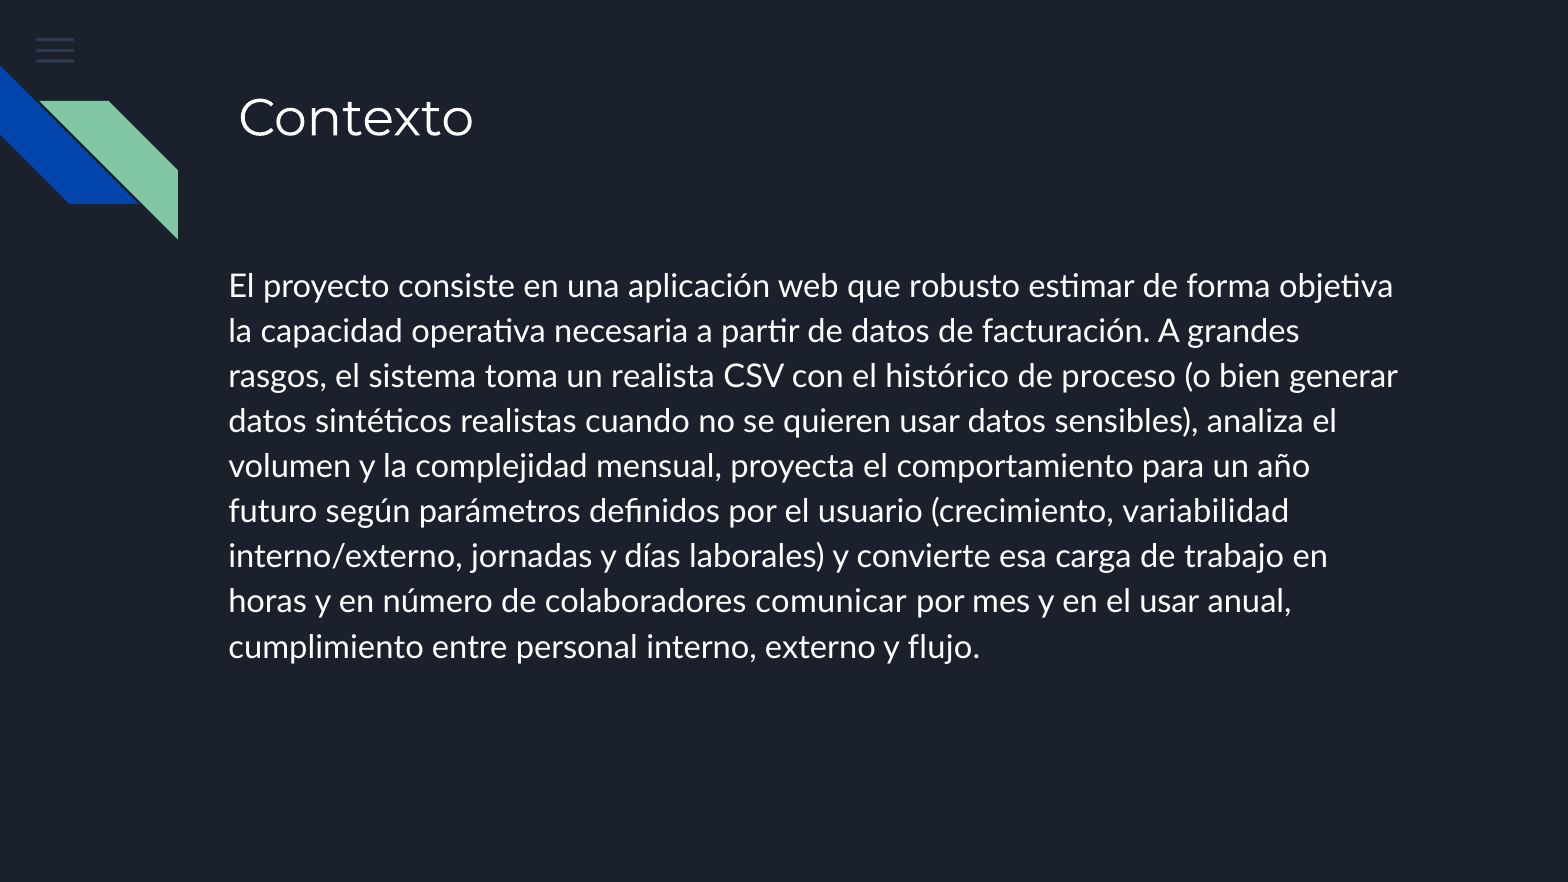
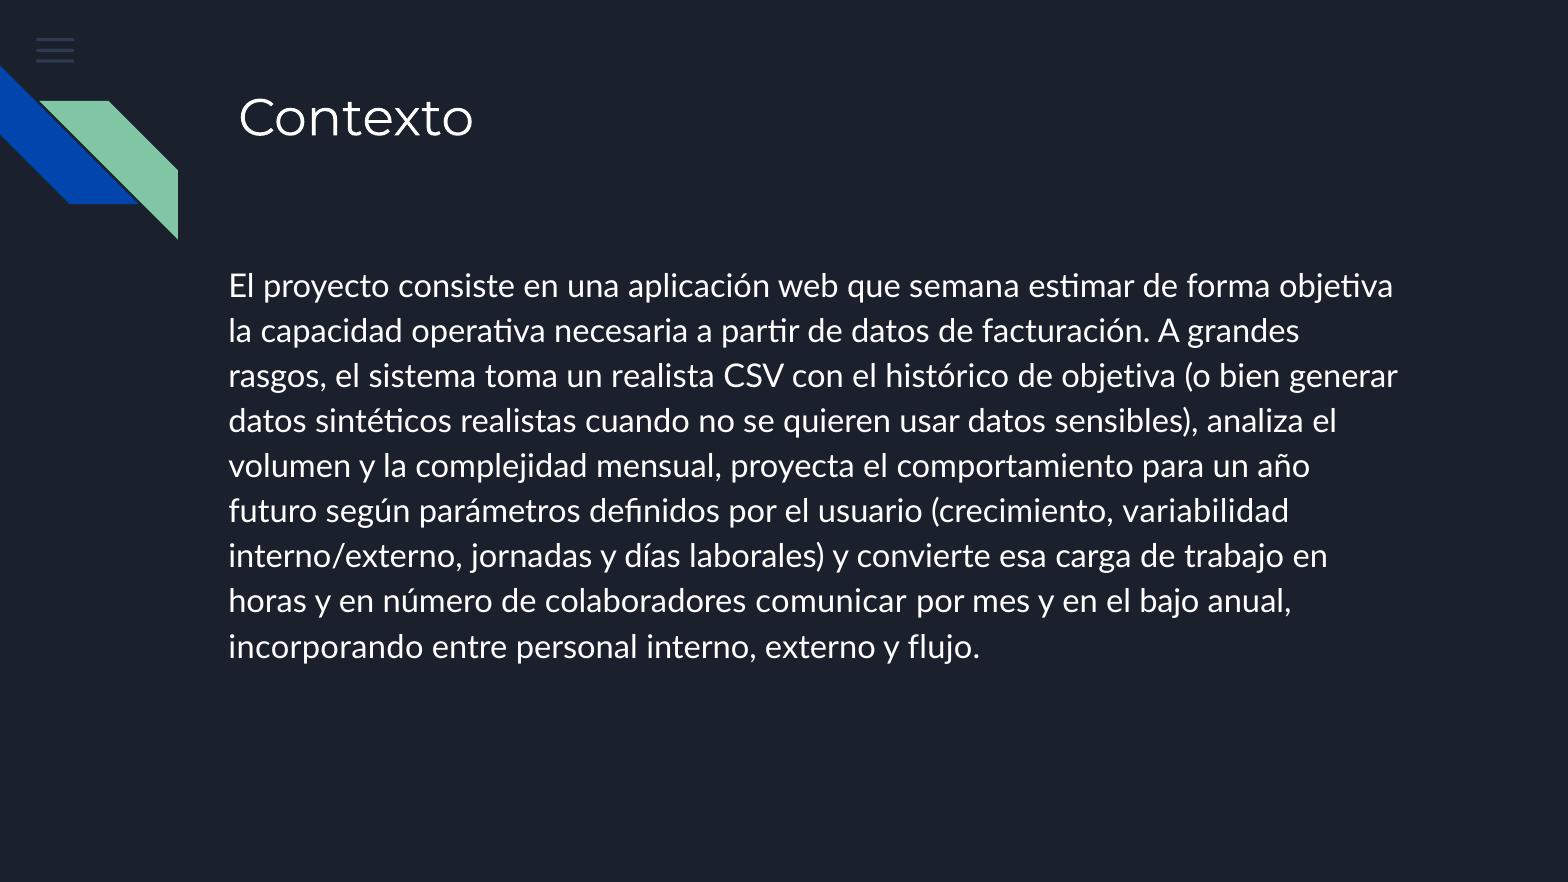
robusto: robusto -> semana
de proceso: proceso -> objetiva
el usar: usar -> bajo
cumplimiento: cumplimiento -> incorporando
